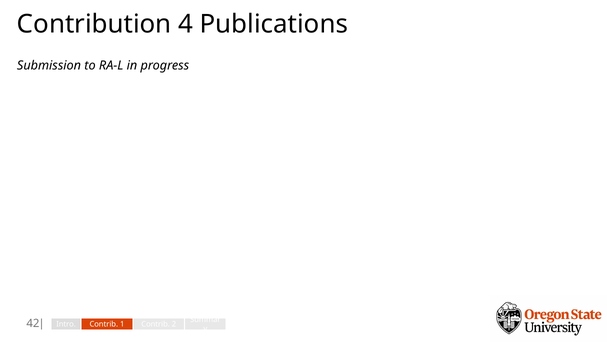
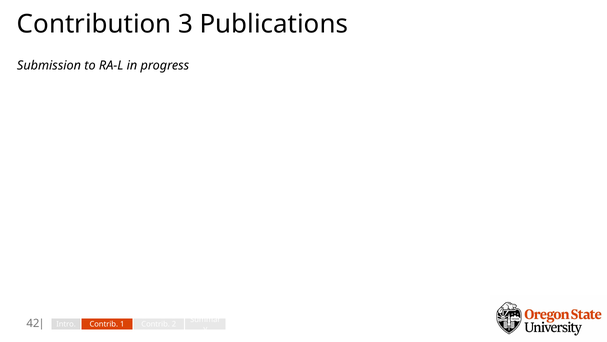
4: 4 -> 3
